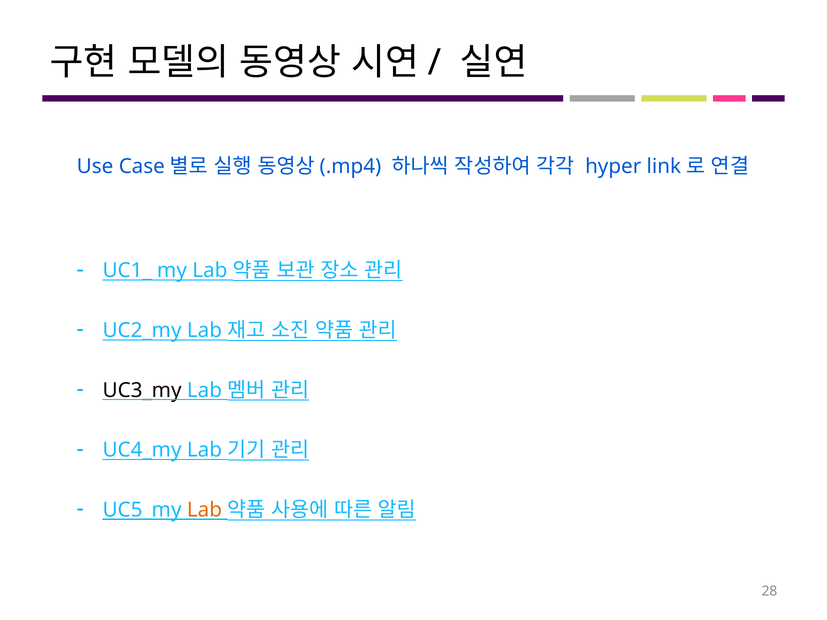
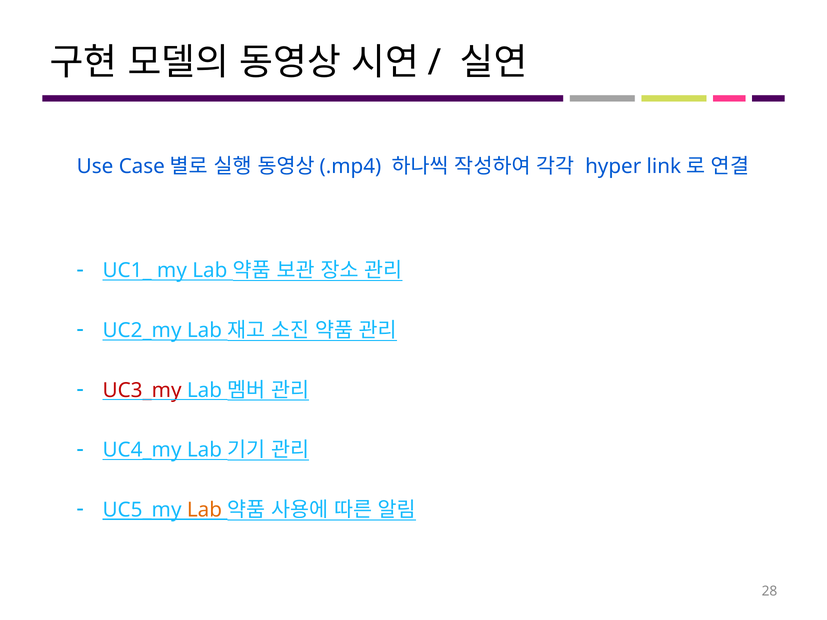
UC3_my colour: black -> red
